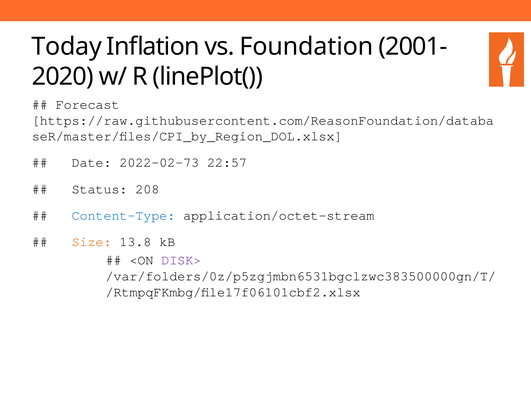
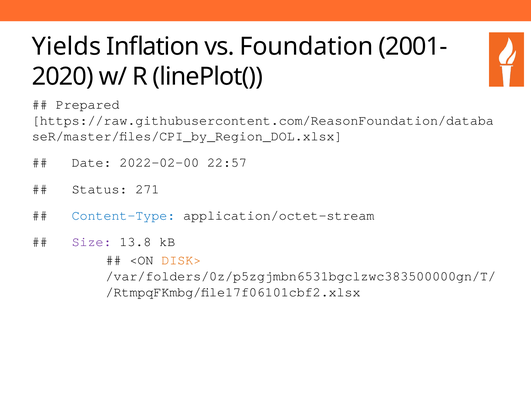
Today: Today -> Yields
Forecast: Forecast -> Prepared
2022-02-73: 2022-02-73 -> 2022-02-00
208: 208 -> 271
Size colour: orange -> purple
DISK> colour: purple -> orange
